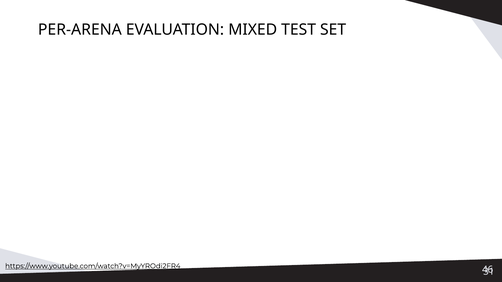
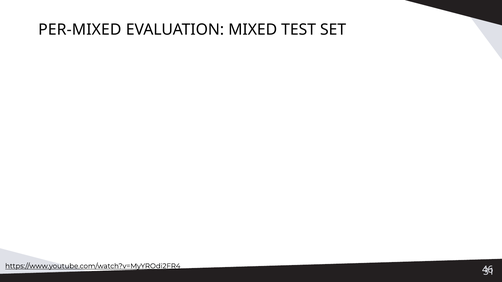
PER-ARENA: PER-ARENA -> PER-MIXED
